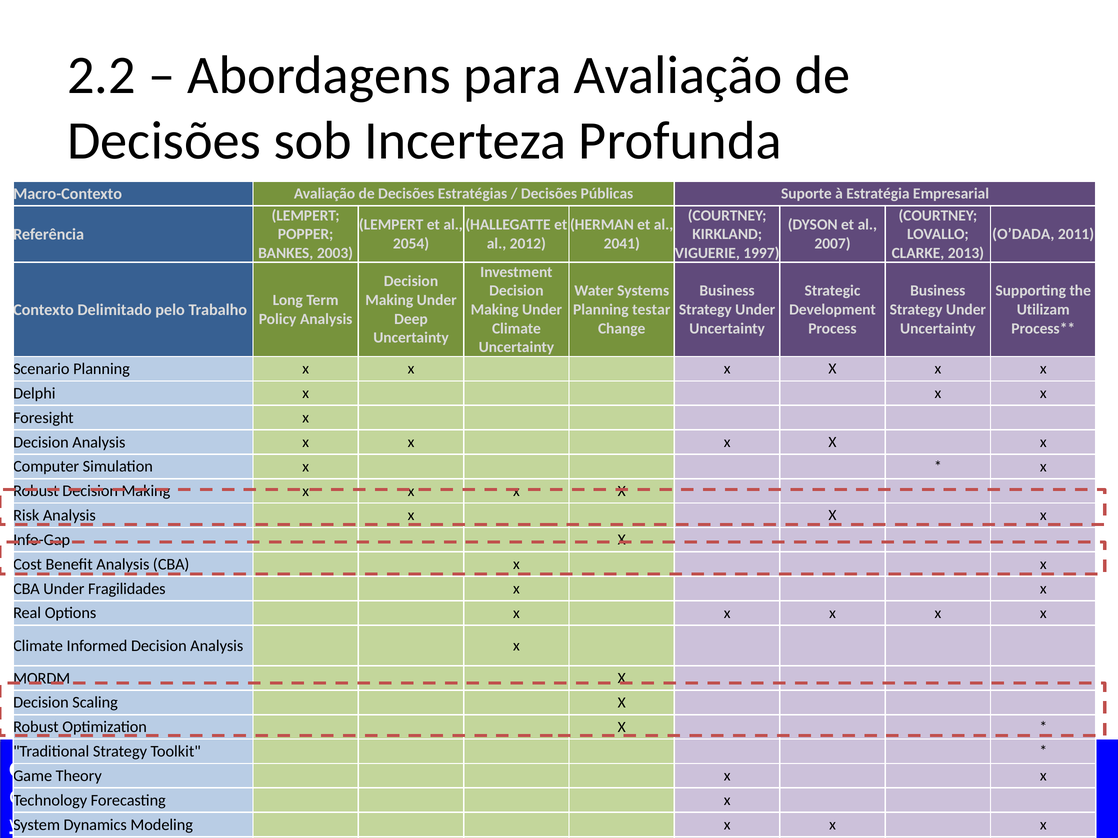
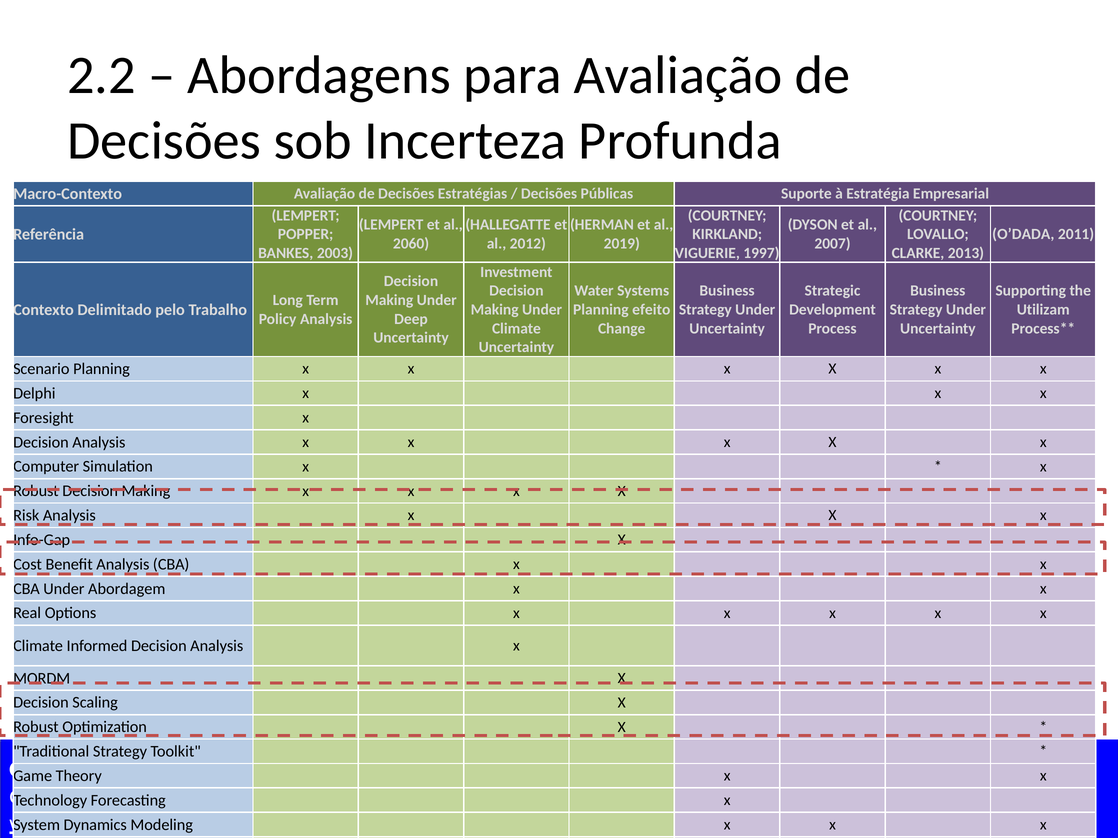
2054: 2054 -> 2060
2041: 2041 -> 2019
testar: testar -> efeito
Fragilidades: Fragilidades -> Abordagem
